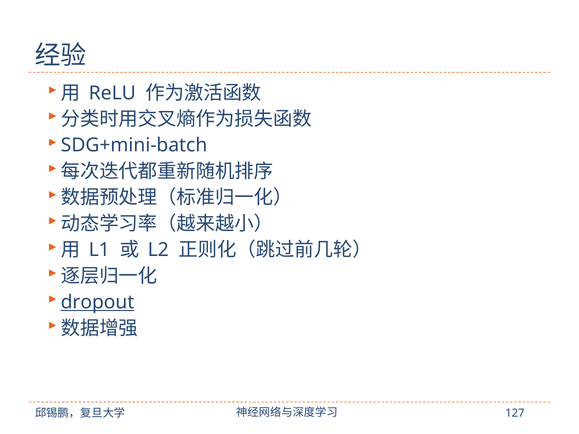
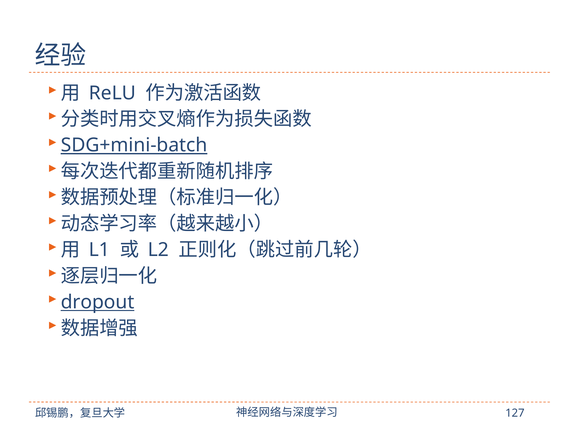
SDG+mini-batch underline: none -> present
